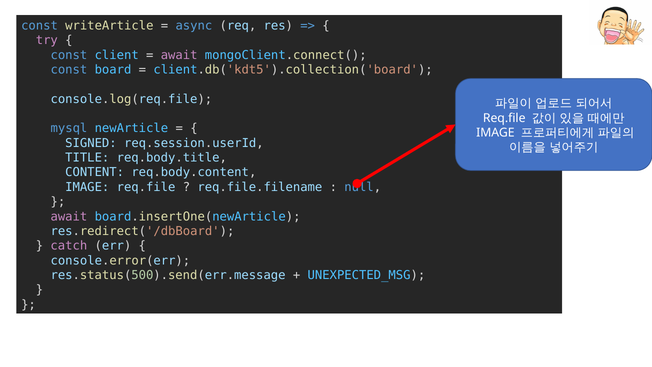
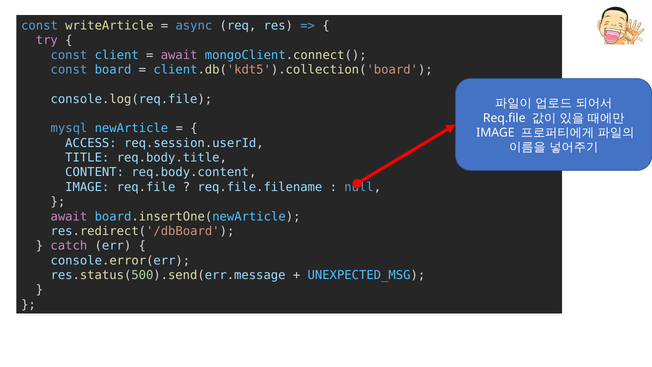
SIGNED: SIGNED -> ACCESS
